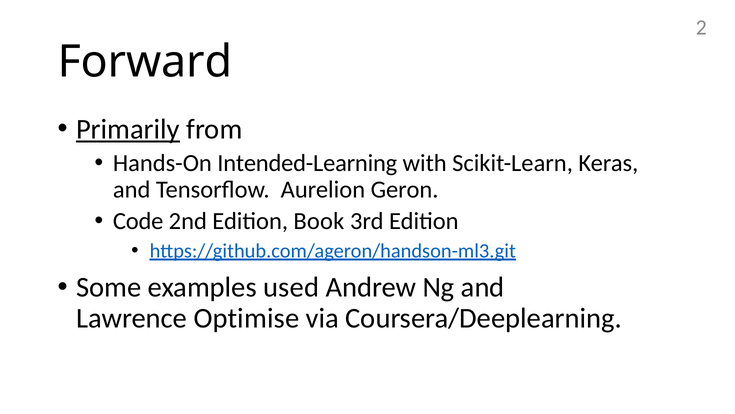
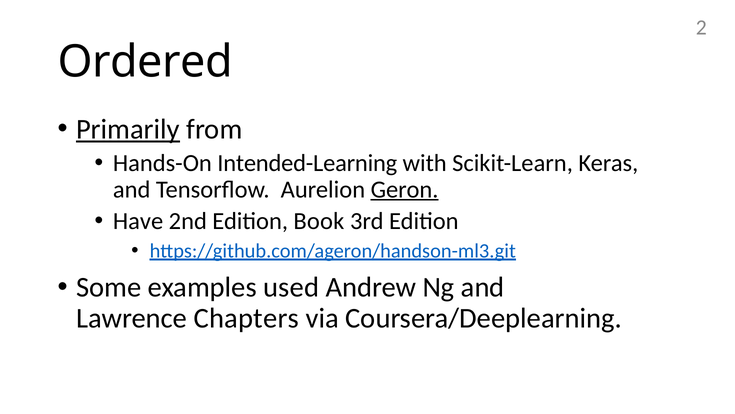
Forward: Forward -> Ordered
Geron underline: none -> present
Code: Code -> Have
Optimise: Optimise -> Chapters
